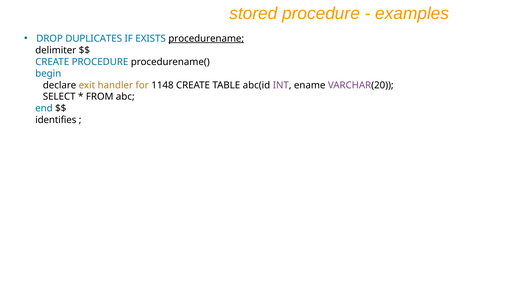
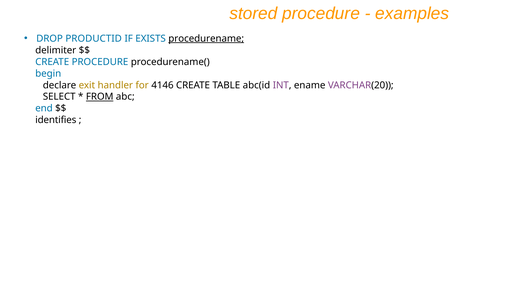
DUPLICATES: DUPLICATES -> PRODUCTID
1148: 1148 -> 4146
FROM underline: none -> present
